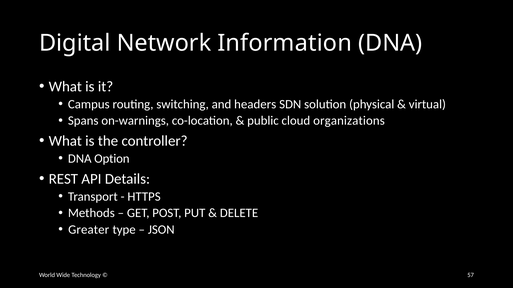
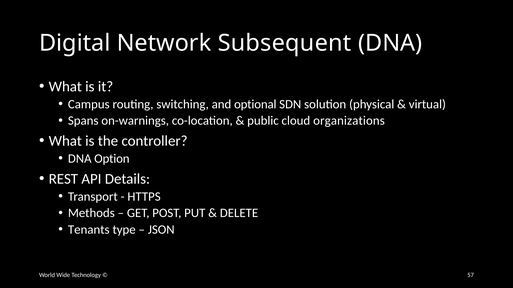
Information: Information -> Subsequent
headers: headers -> optional
Greater: Greater -> Tenants
